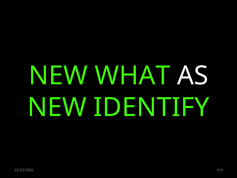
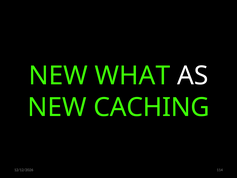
IDENTIFY: IDENTIFY -> CACHING
